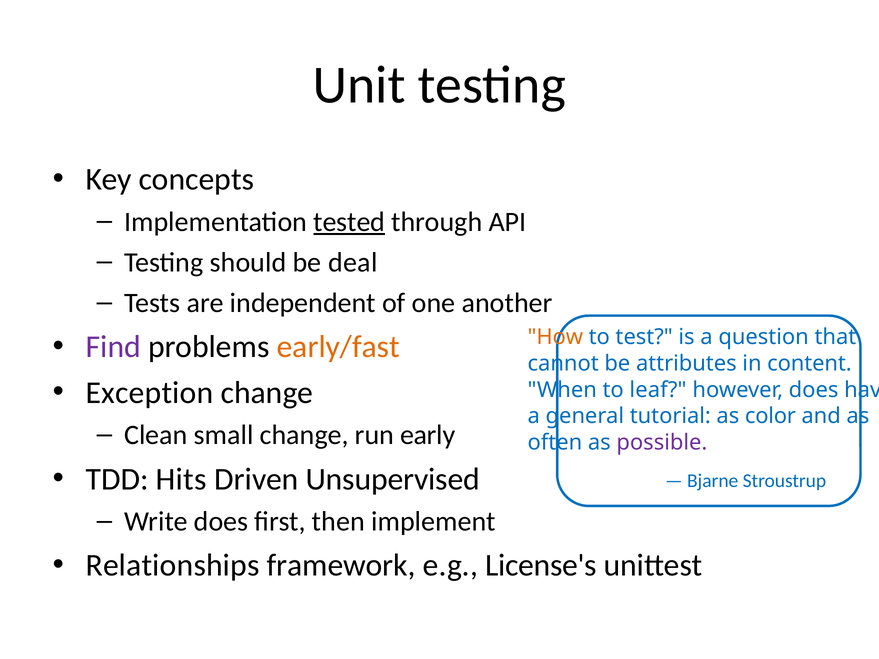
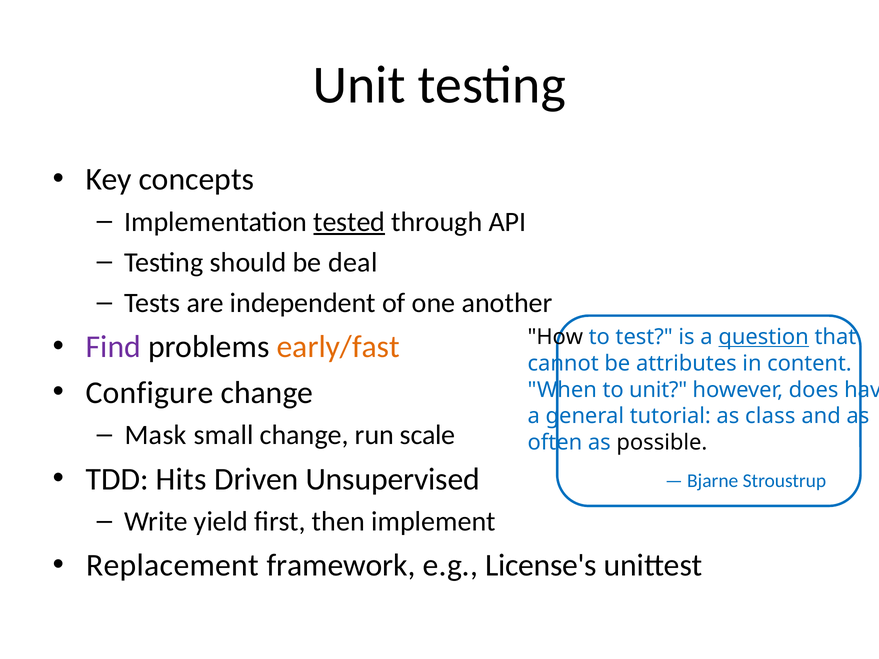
How colour: orange -> black
question underline: none -> present
Exception: Exception -> Configure
to leaf: leaf -> unit
color: color -> class
Clean: Clean -> Mask
early: early -> scale
possible colour: purple -> black
Write does: does -> yield
Relationships: Relationships -> Replacement
